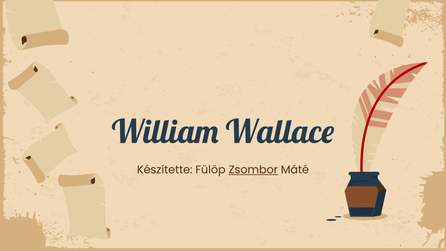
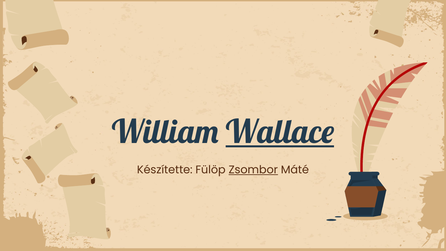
Wallace underline: none -> present
